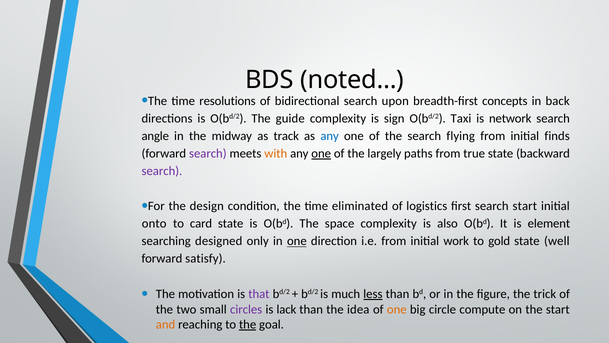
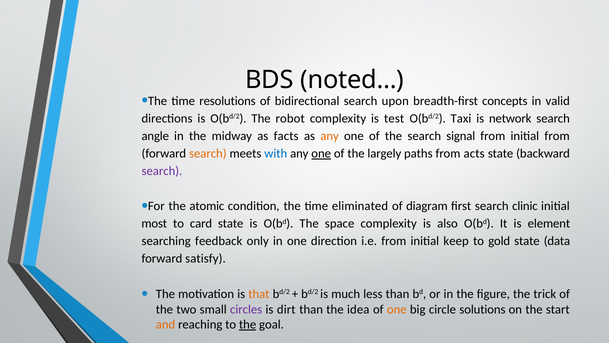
back: back -> valid
guide: guide -> robot
sign: sign -> test
track: track -> facts
any at (330, 136) colour: blue -> orange
flying: flying -> signal
initial finds: finds -> from
search at (208, 153) colour: purple -> orange
with colour: orange -> blue
true: true -> acts
design: design -> atomic
logistics: logistics -> diagram
search start: start -> clinic
onto: onto -> most
designed: designed -> feedback
one at (297, 241) underline: present -> none
work: work -> keep
well: well -> data
that colour: purple -> orange
less underline: present -> none
lack: lack -> dirt
compute: compute -> solutions
